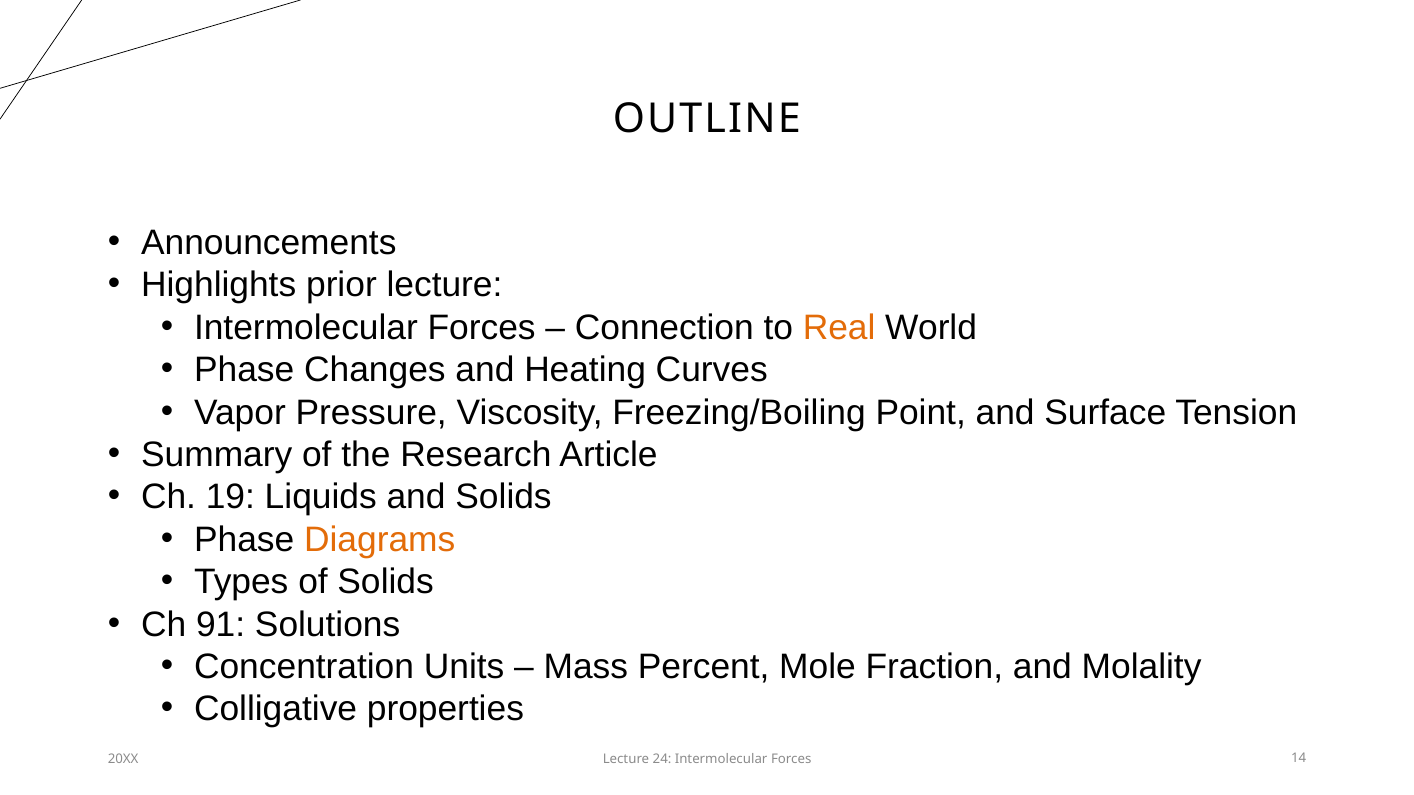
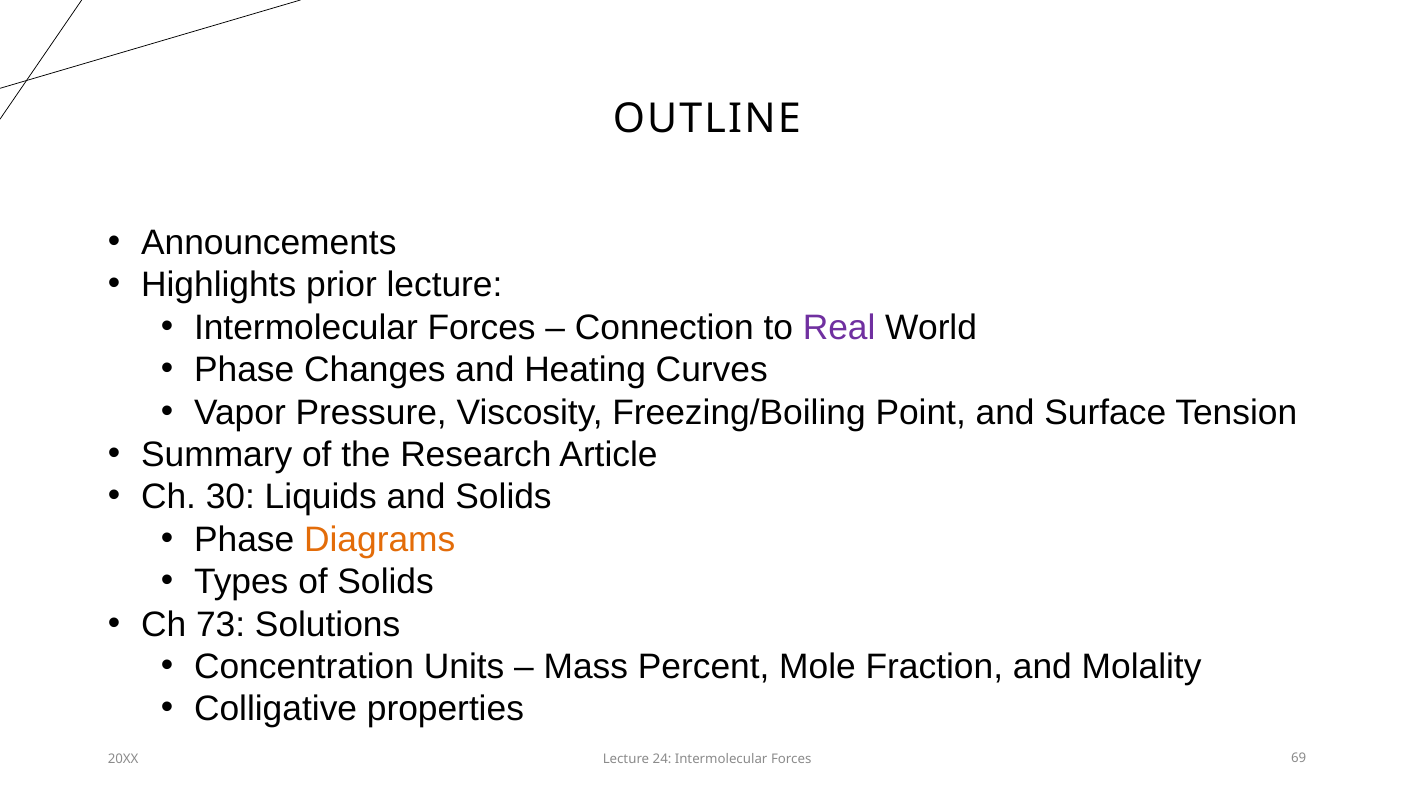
Real colour: orange -> purple
19: 19 -> 30
91: 91 -> 73
14: 14 -> 69
